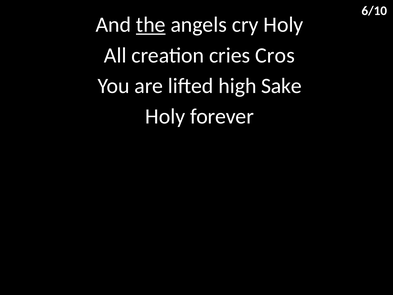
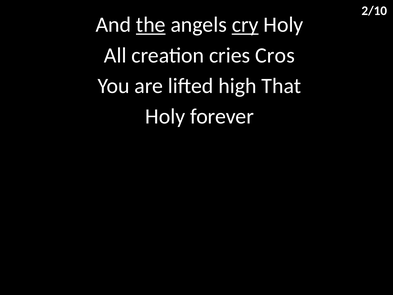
6/10: 6/10 -> 2/10
cry underline: none -> present
Sake: Sake -> That
